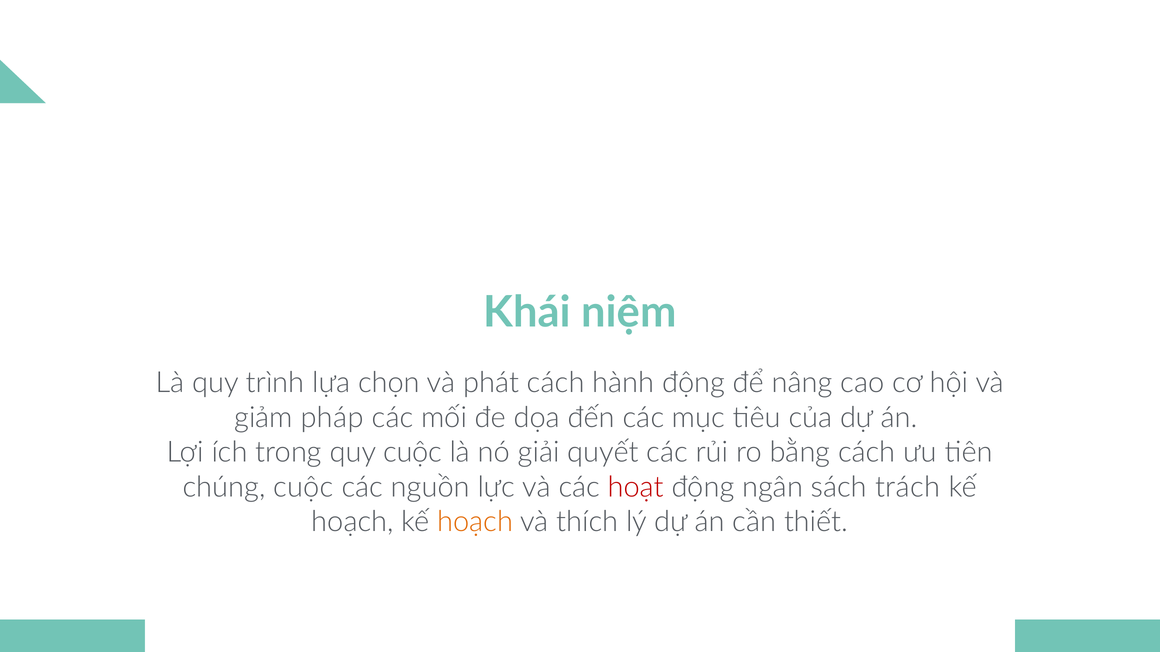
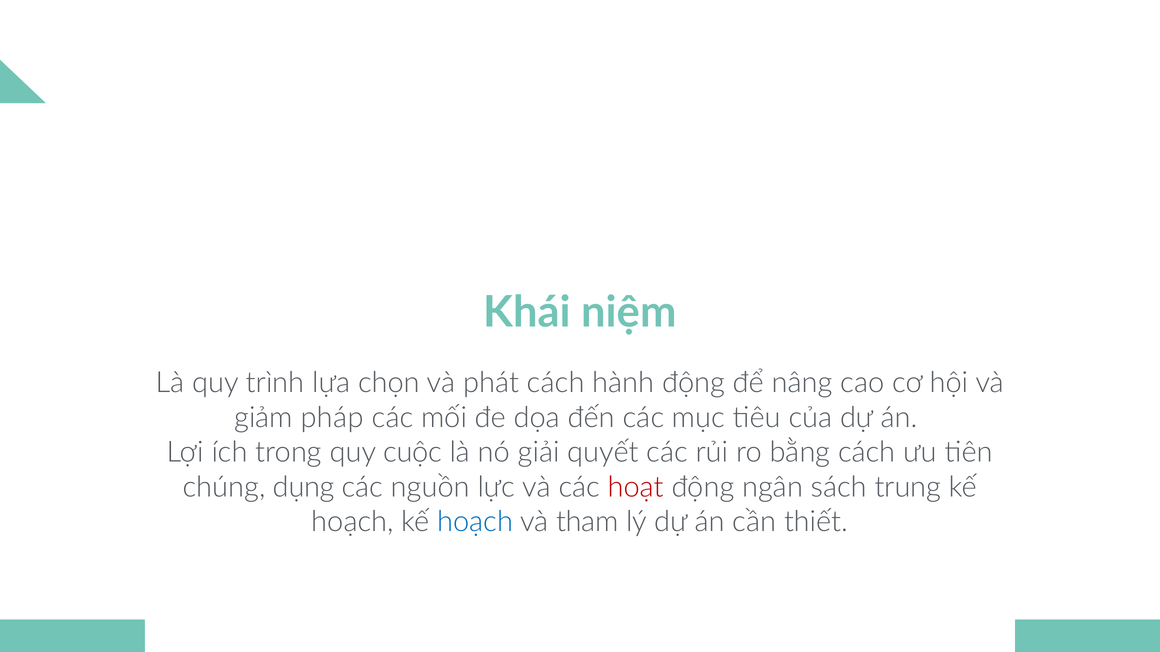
chúng cuộc: cuộc -> dụng
trách: trách -> trung
hoạch at (475, 522) colour: orange -> blue
thích: thích -> tham
